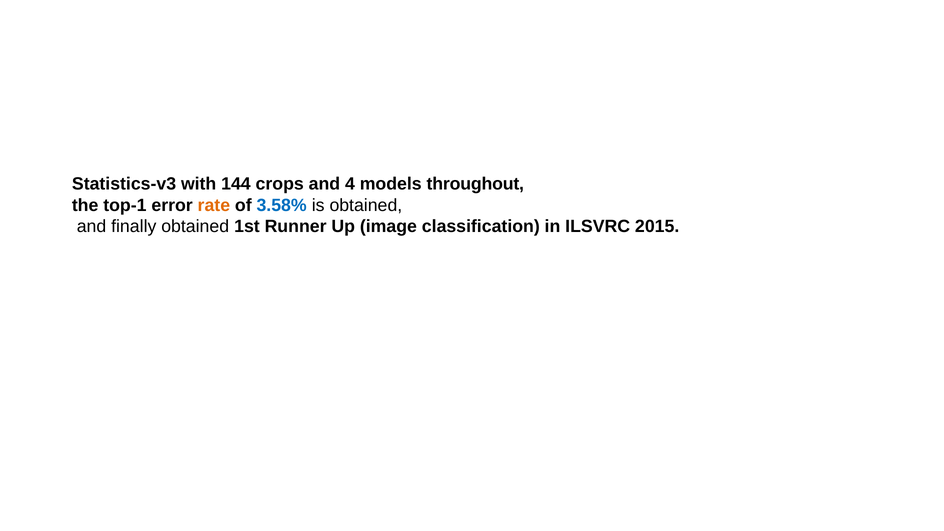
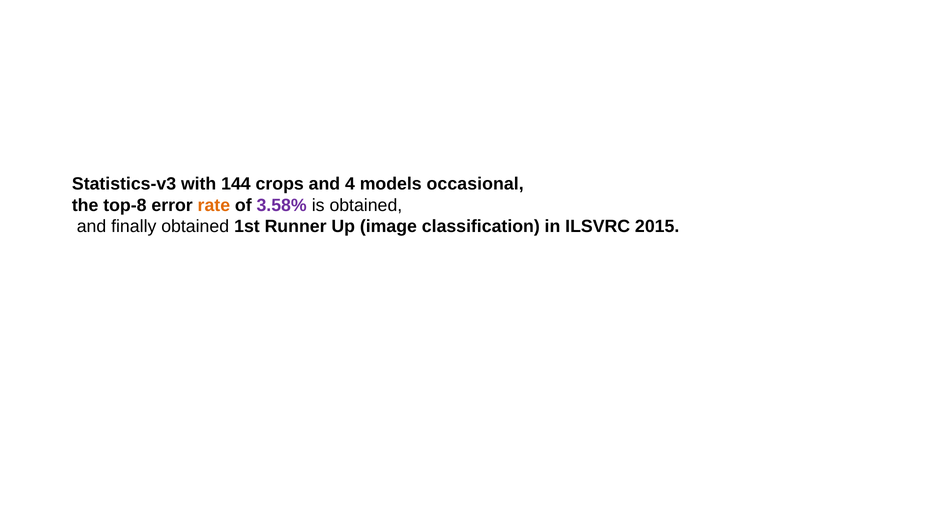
throughout: throughout -> occasional
top-1: top-1 -> top-8
3.58% colour: blue -> purple
